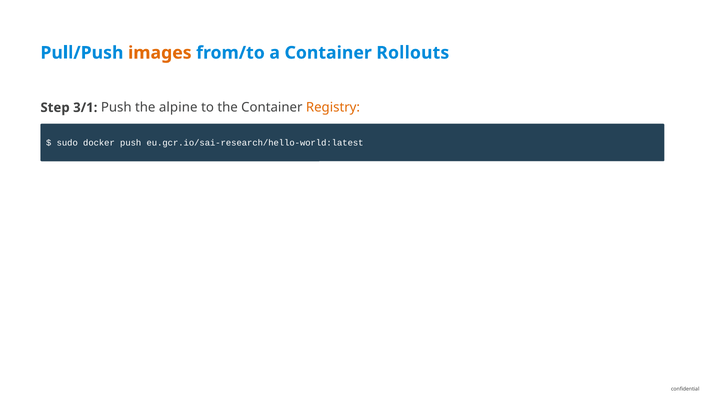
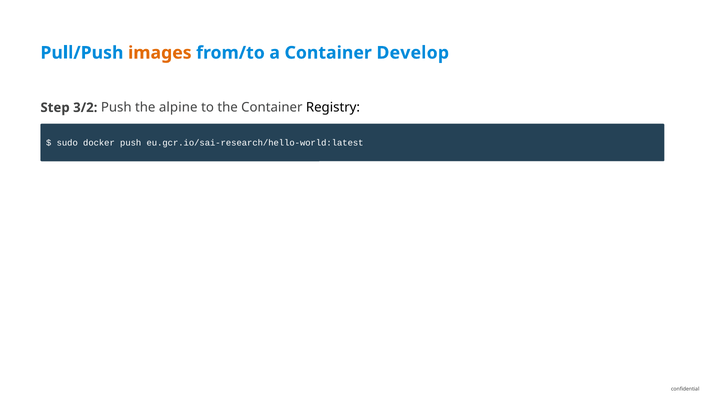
Rollouts: Rollouts -> Develop
3/1: 3/1 -> 3/2
Registry colour: orange -> black
